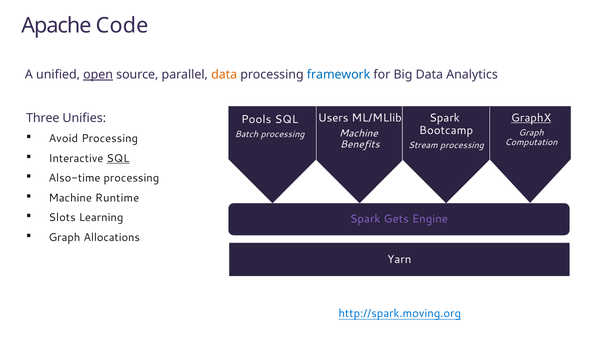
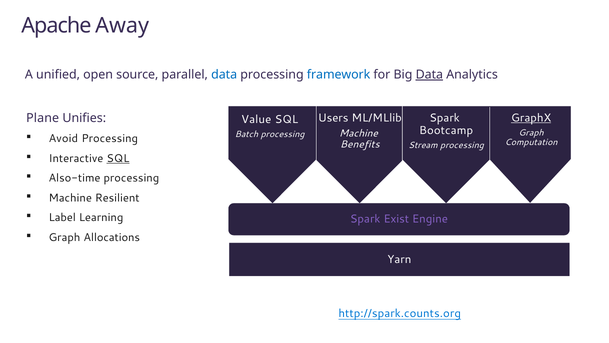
Code: Code -> Away
open underline: present -> none
data at (224, 74) colour: orange -> blue
Data at (429, 74) underline: none -> present
Three: Three -> Plane
Pools: Pools -> Value
Runtime: Runtime -> Resilient
Slots: Slots -> Label
Gets: Gets -> Exist
http://spark.moving.org: http://spark.moving.org -> http://spark.counts.org
